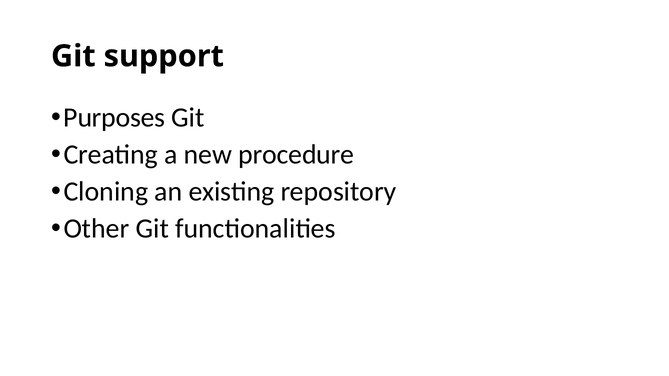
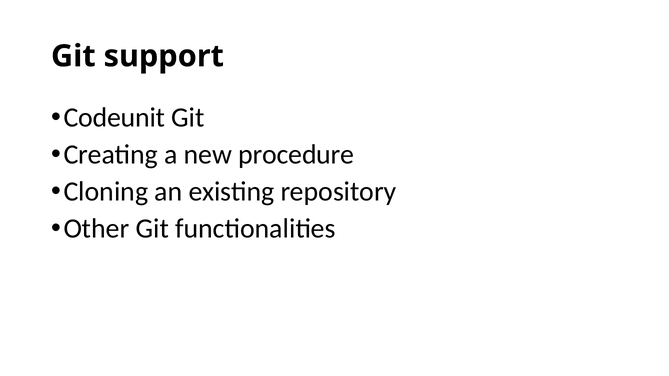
Purposes: Purposes -> Codeunit
